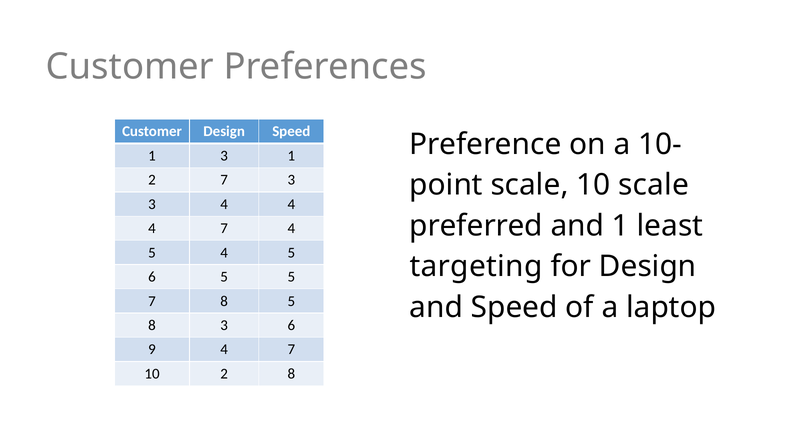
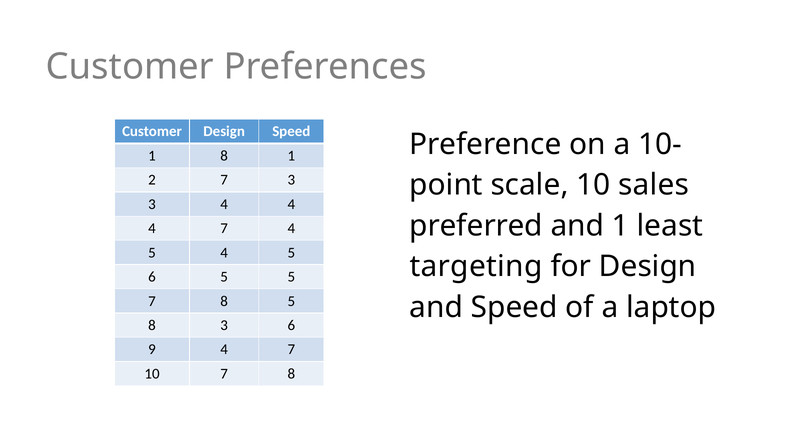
1 3: 3 -> 8
10 scale: scale -> sales
10 2: 2 -> 7
